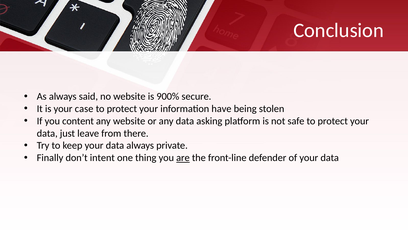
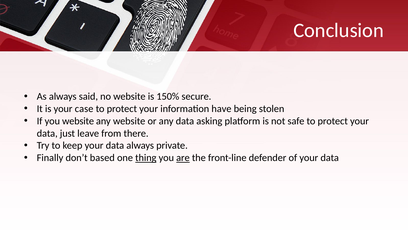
900%: 900% -> 150%
you content: content -> website
intent: intent -> based
thing underline: none -> present
